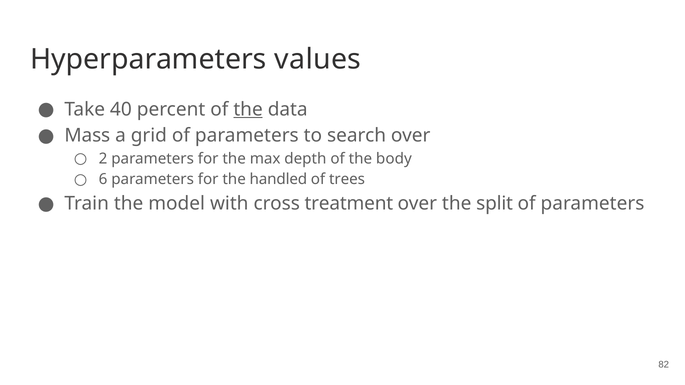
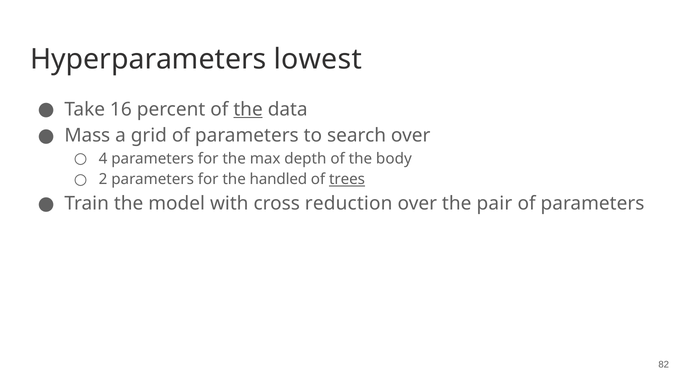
values: values -> lowest
40: 40 -> 16
2: 2 -> 4
6: 6 -> 2
trees underline: none -> present
treatment: treatment -> reduction
split: split -> pair
